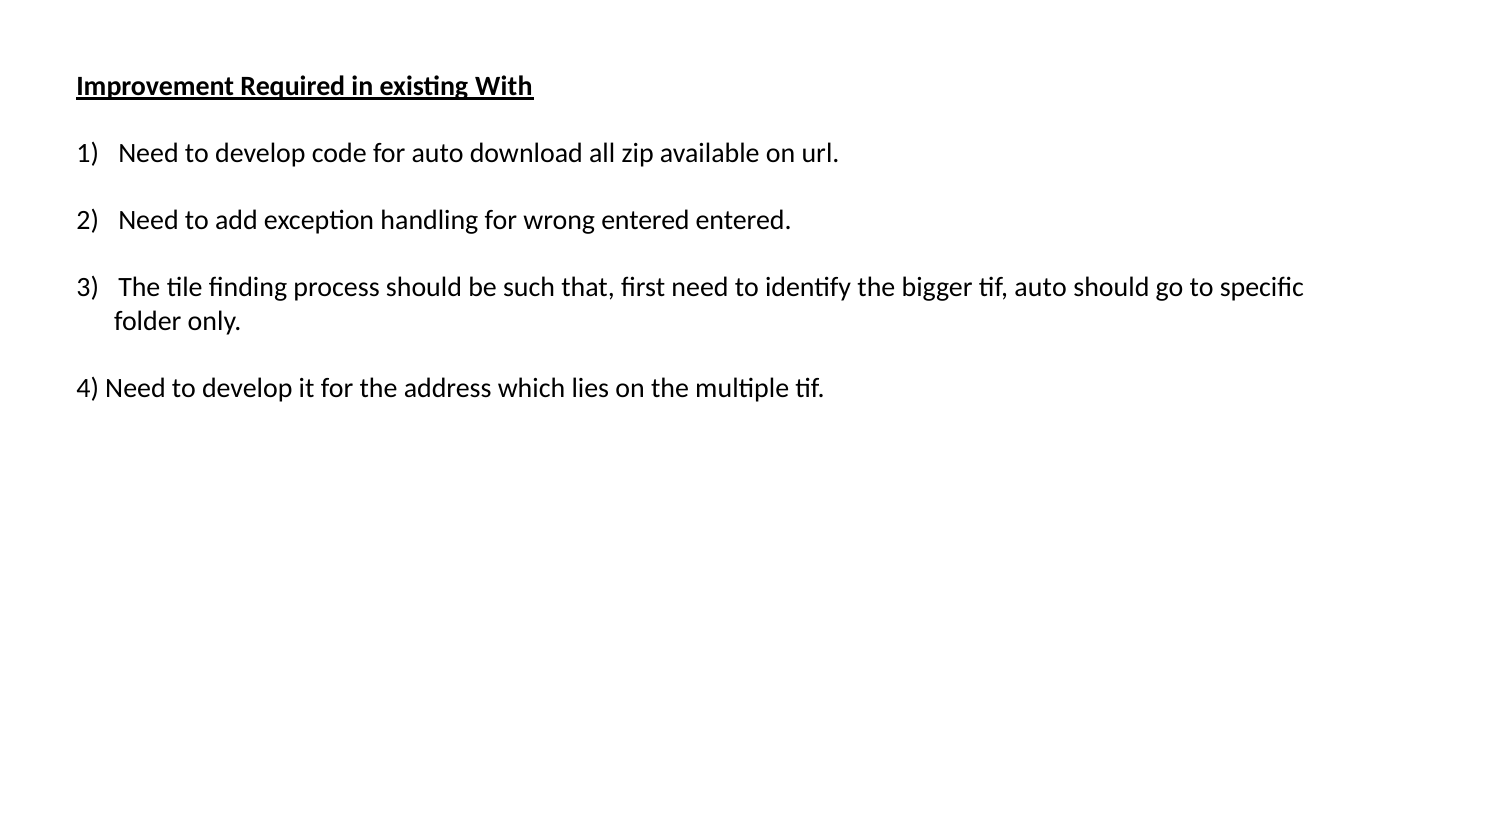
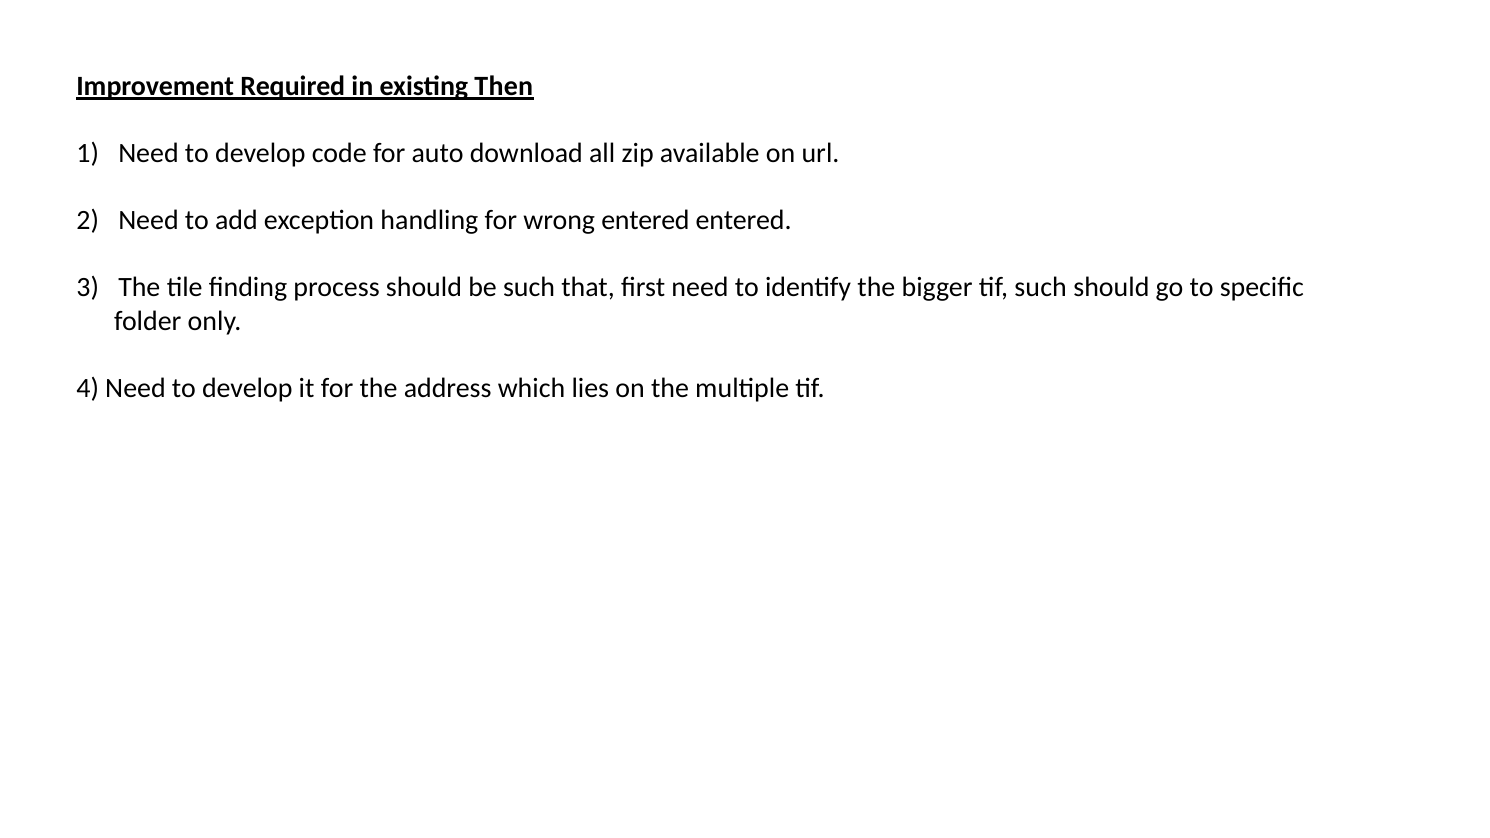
With: With -> Then
tif auto: auto -> such
